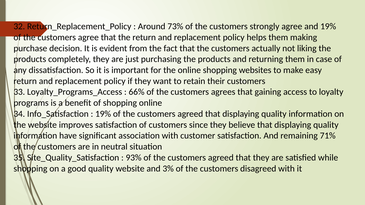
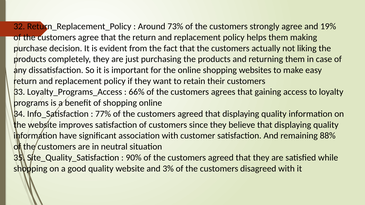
19% at (103, 114): 19% -> 77%
71%: 71% -> 88%
93%: 93% -> 90%
